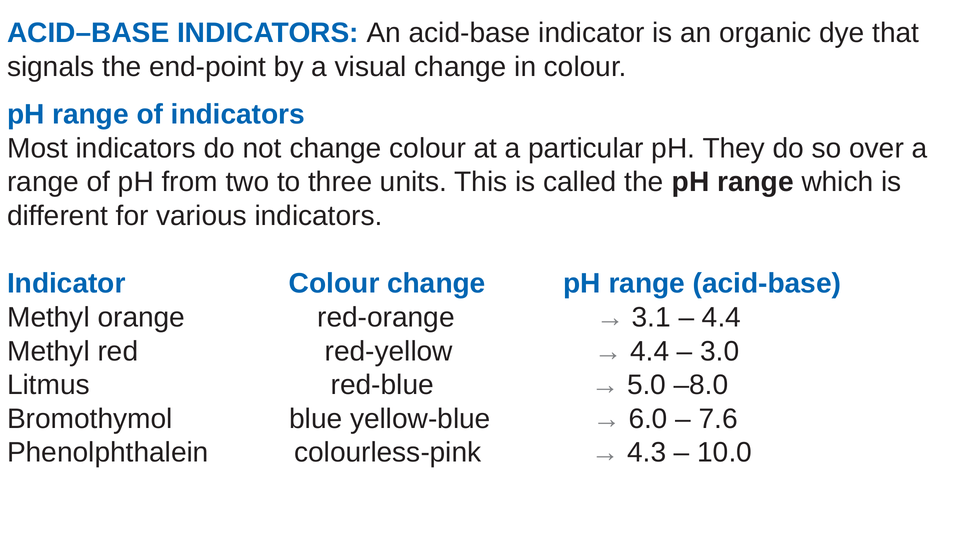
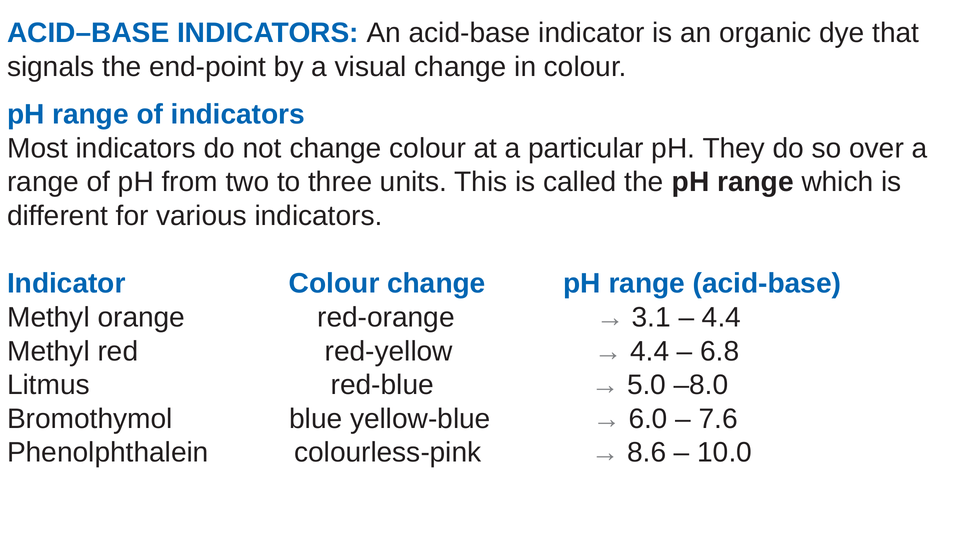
3.0: 3.0 -> 6.8
4.3: 4.3 -> 8.6
